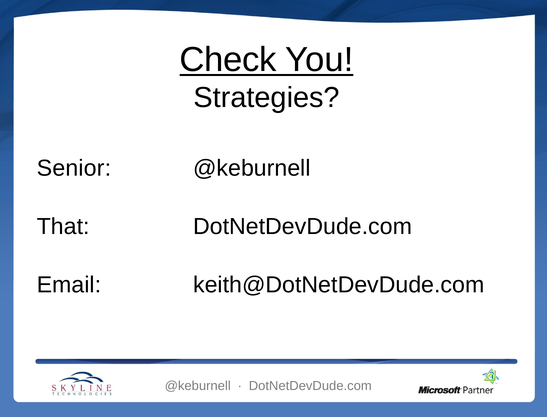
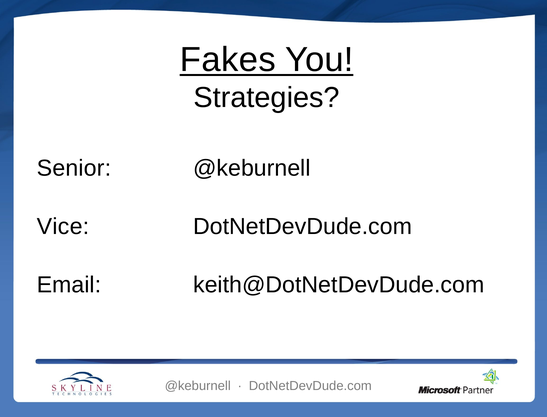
Check: Check -> Fakes
That: That -> Vice
